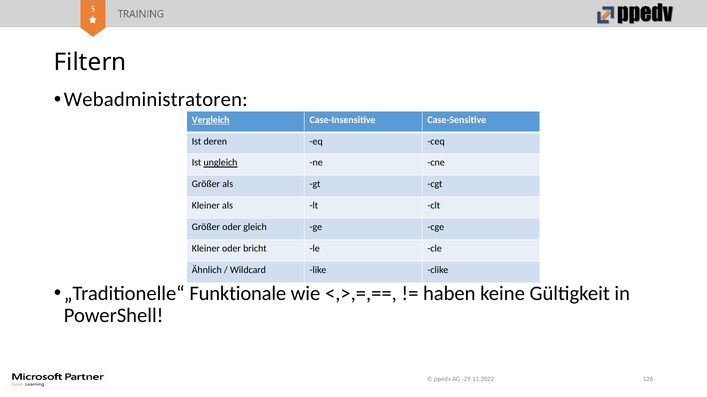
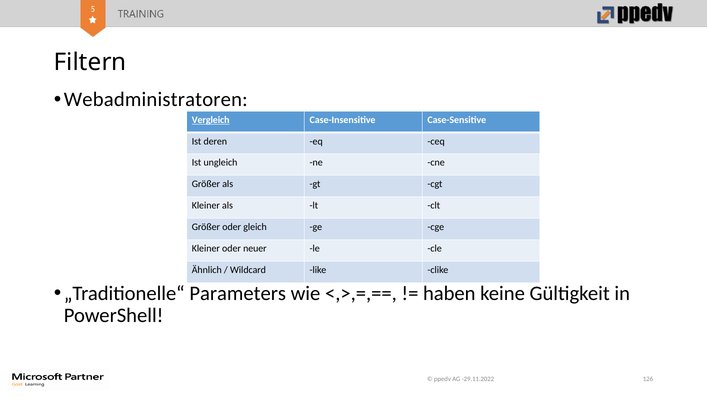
ungleich underline: present -> none
bricht: bricht -> neuer
Funktionale: Funktionale -> Parameters
